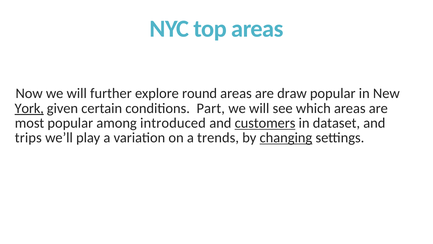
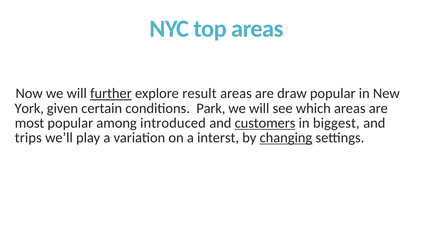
further underline: none -> present
round: round -> result
York underline: present -> none
Part: Part -> Park
dataset: dataset -> biggest
trends: trends -> interst
